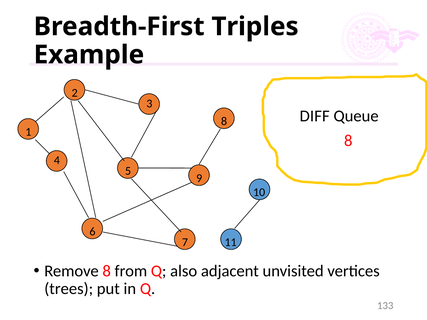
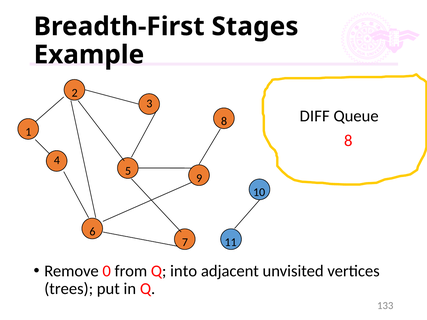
Triples: Triples -> Stages
Remove 8: 8 -> 0
also: also -> into
